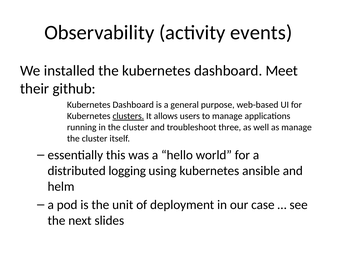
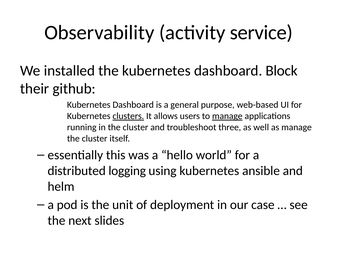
events: events -> service
Meet: Meet -> Block
manage at (227, 116) underline: none -> present
